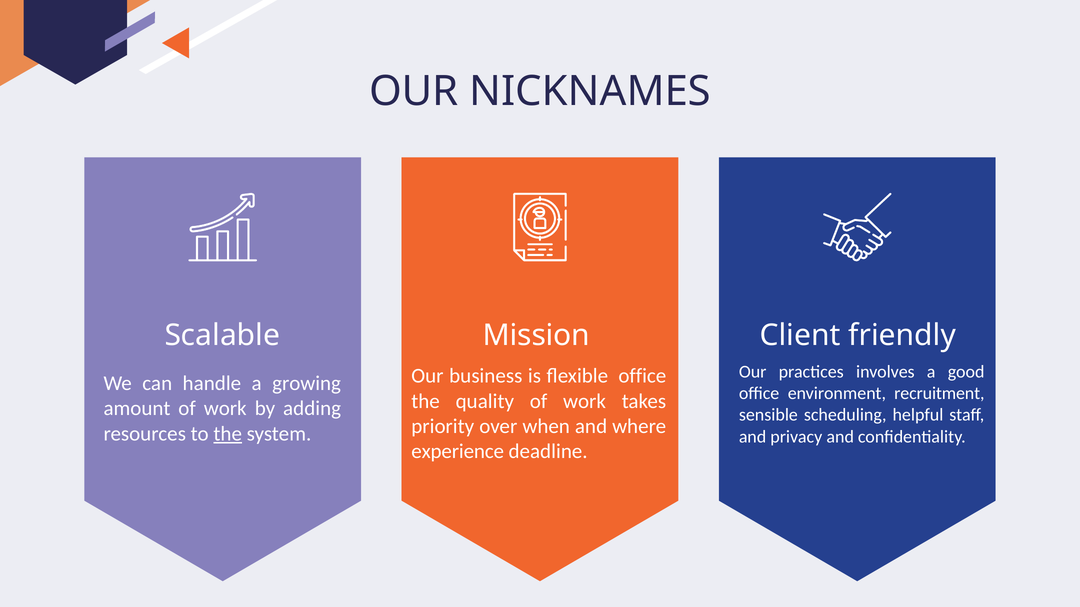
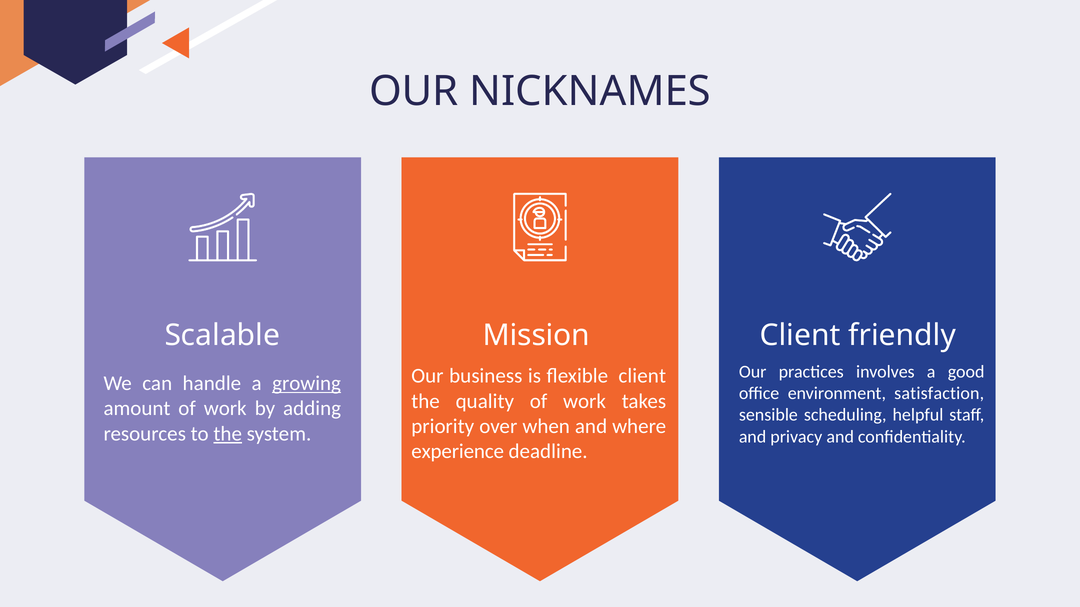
flexible office: office -> client
growing underline: none -> present
recruitment: recruitment -> satisfaction
